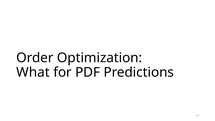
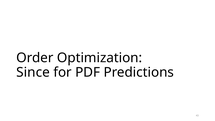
What: What -> Since
